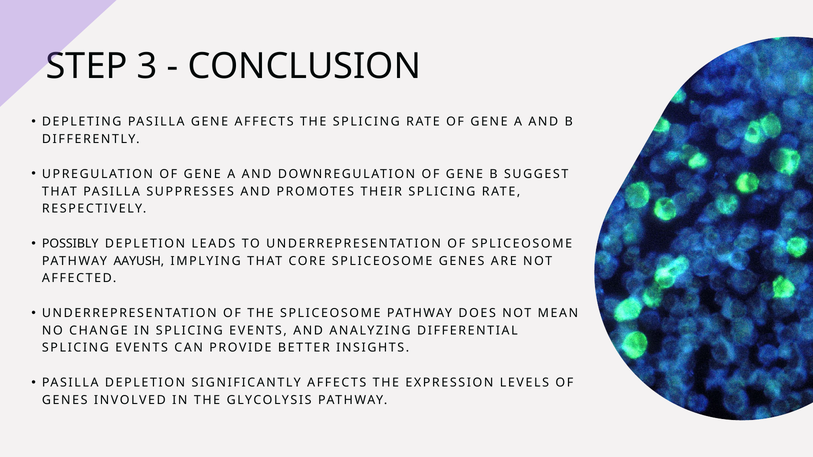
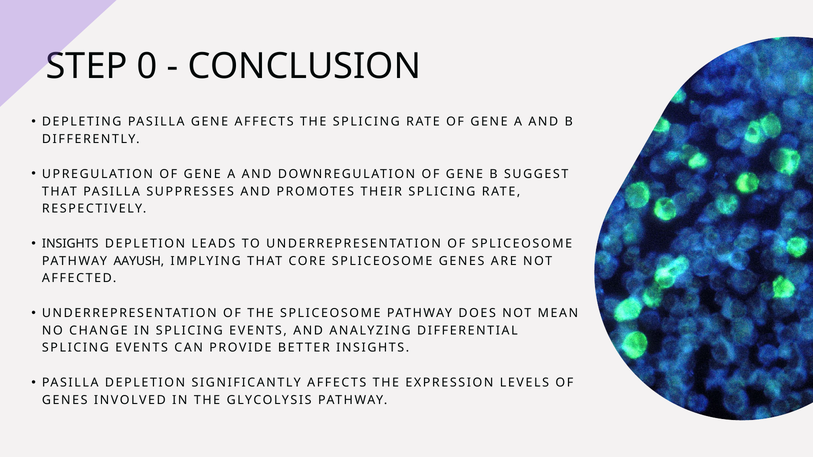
3: 3 -> 0
POSSIBLY at (70, 244): POSSIBLY -> INSIGHTS
